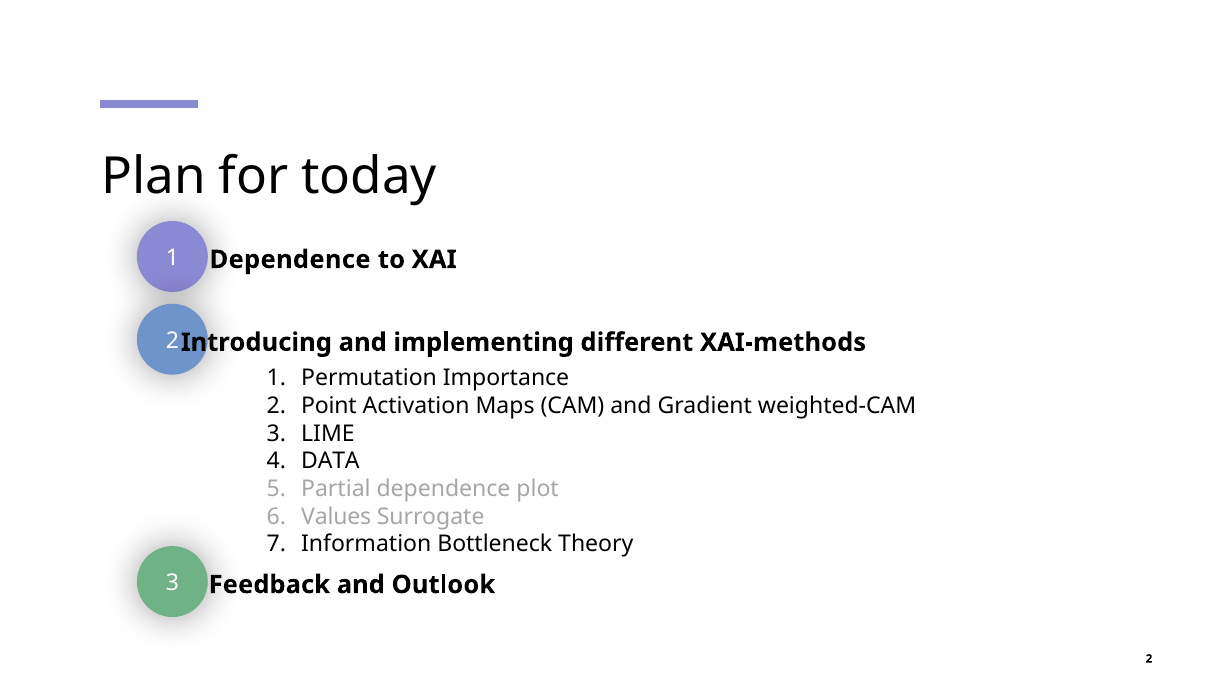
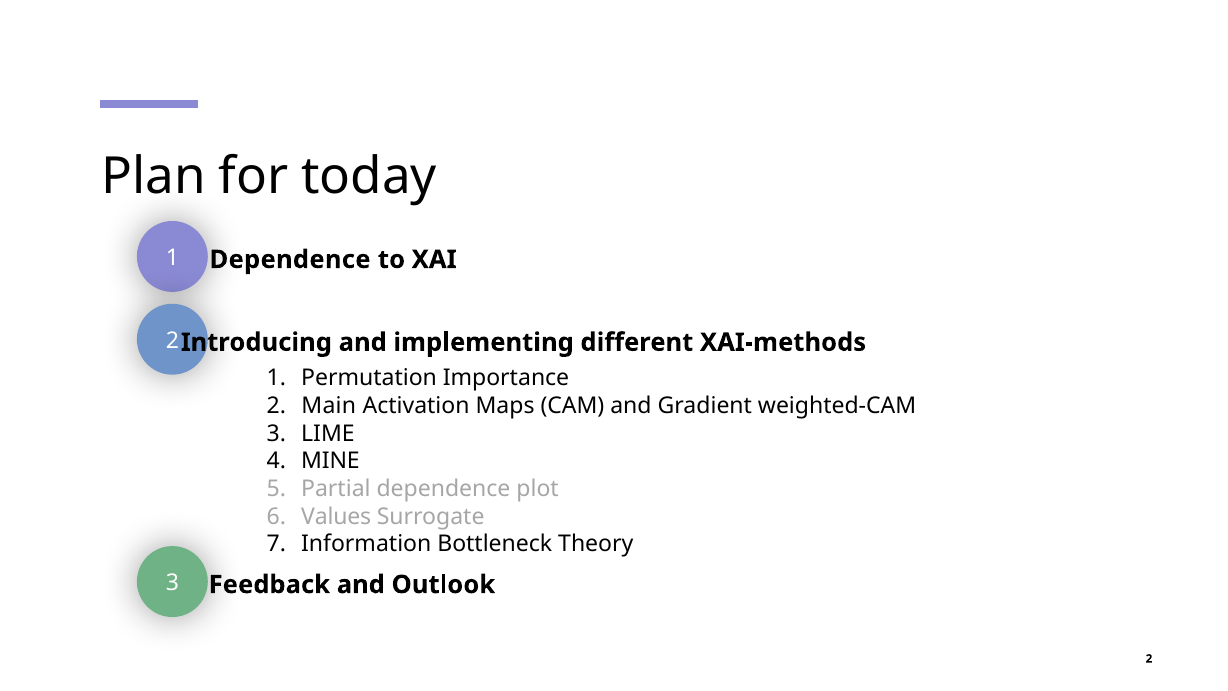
Point: Point -> Main
DATA: DATA -> MINE
